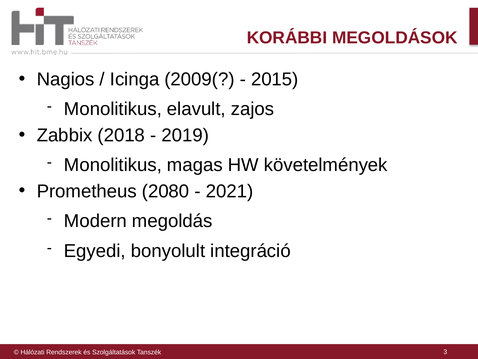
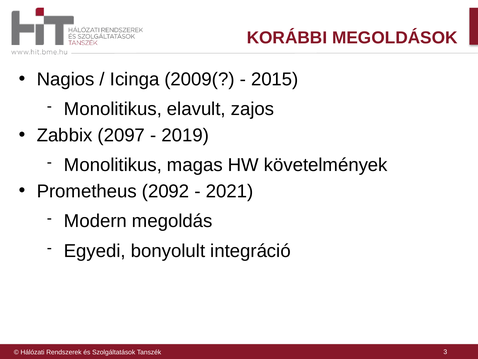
2018: 2018 -> 2097
2080: 2080 -> 2092
